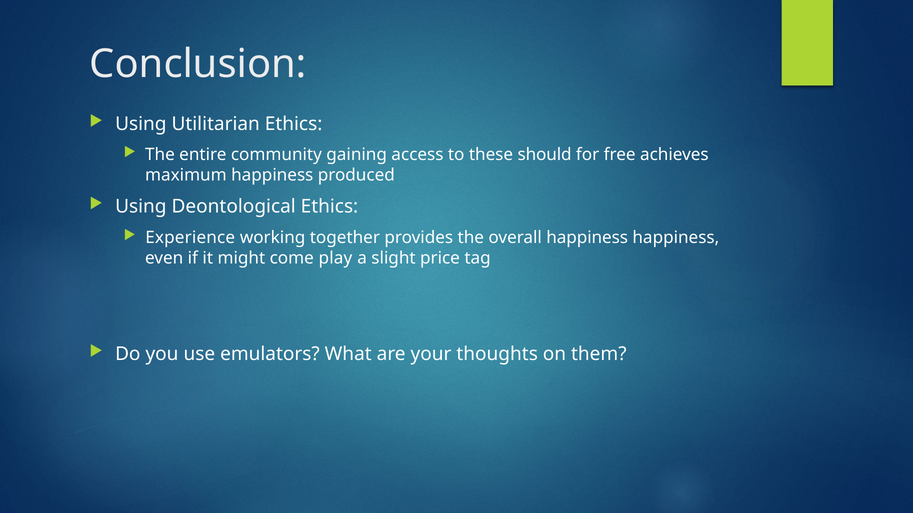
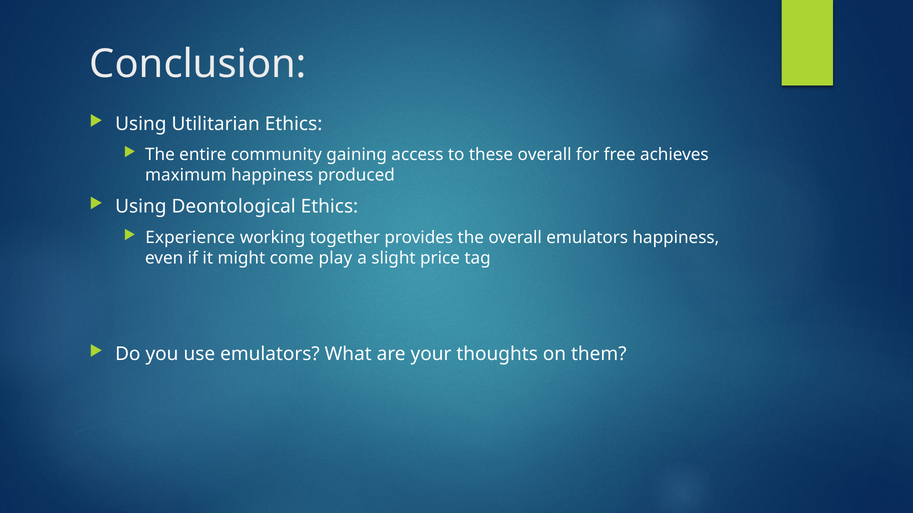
these should: should -> overall
overall happiness: happiness -> emulators
